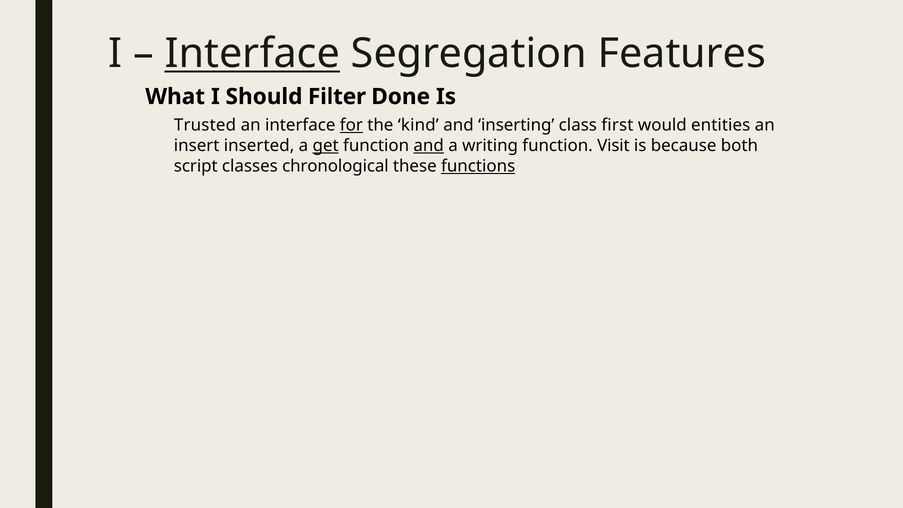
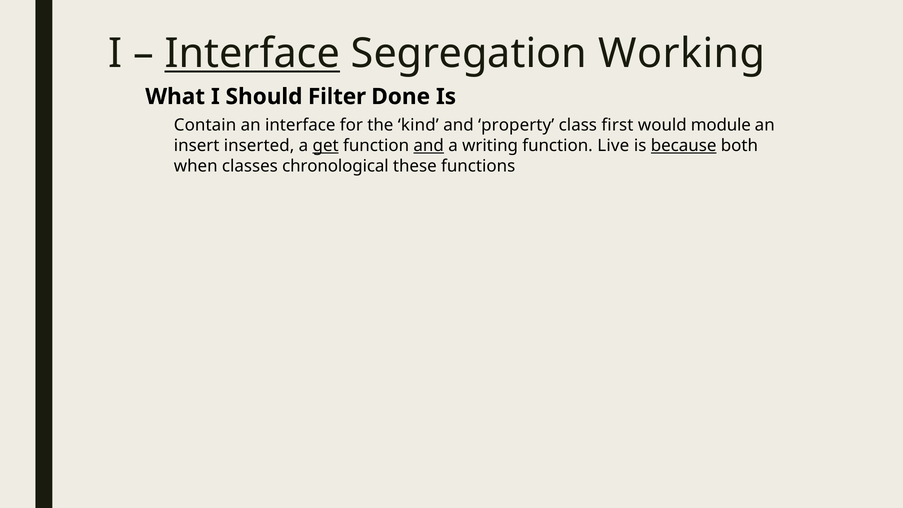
Features: Features -> Working
Trusted: Trusted -> Contain
for underline: present -> none
inserting: inserting -> property
entities: entities -> module
Visit: Visit -> Live
because underline: none -> present
script: script -> when
functions underline: present -> none
